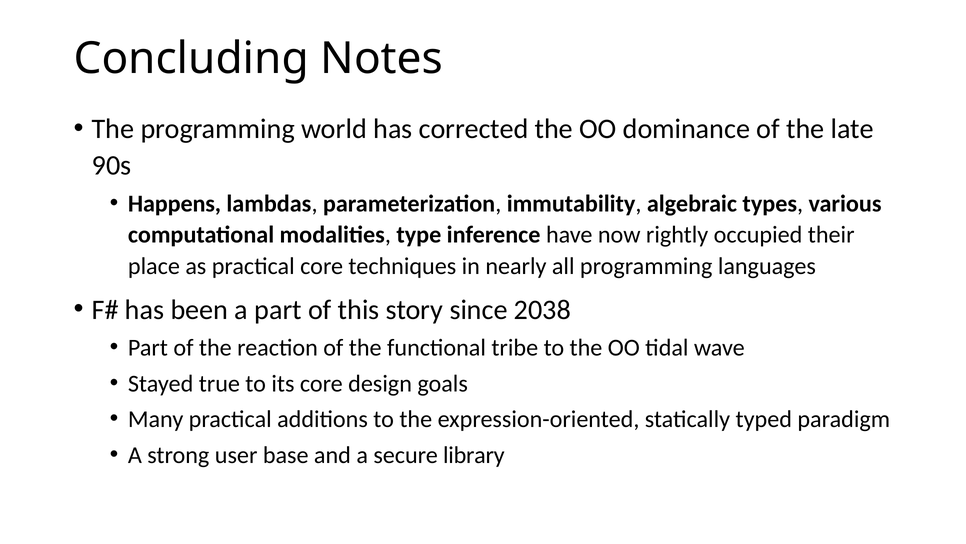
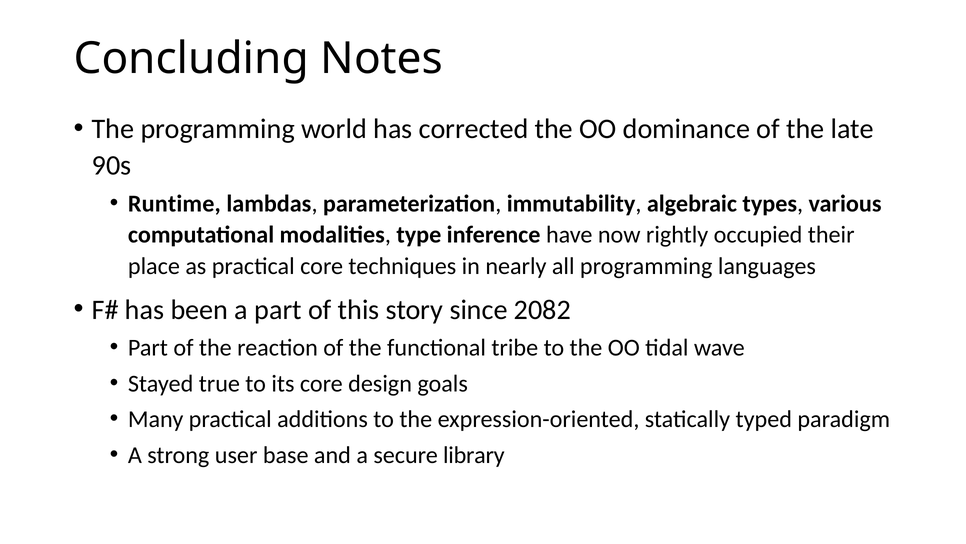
Happens: Happens -> Runtime
2038: 2038 -> 2082
